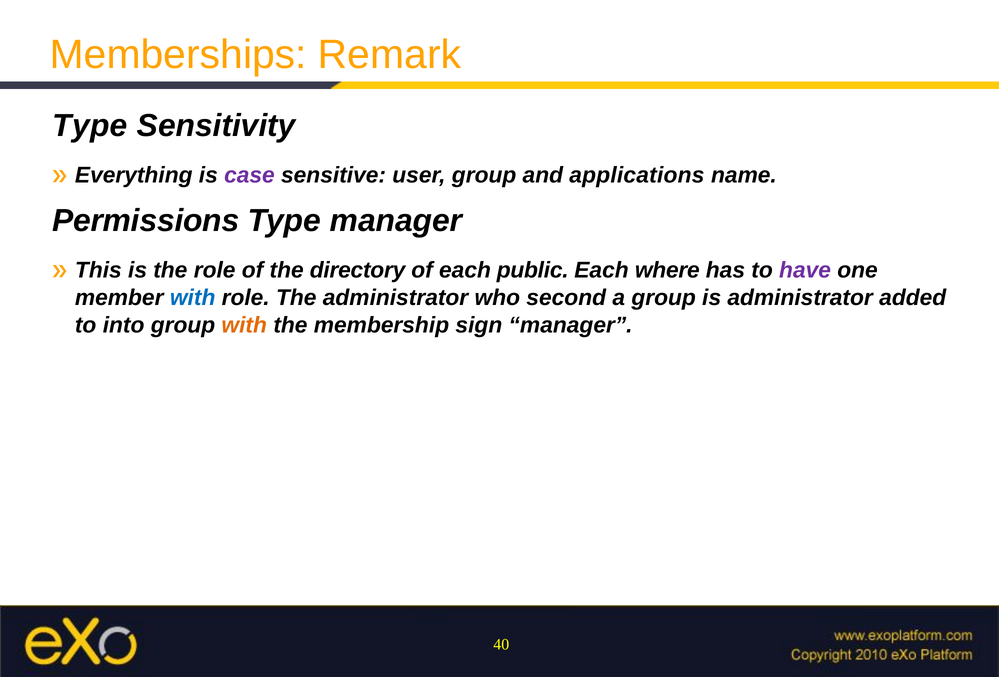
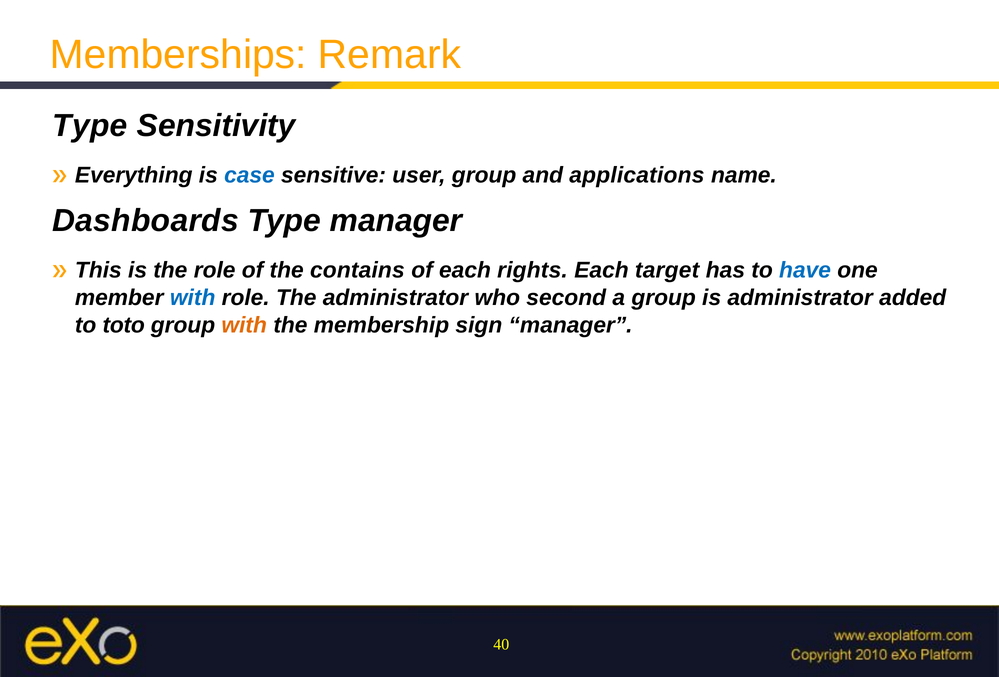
case colour: purple -> blue
Permissions: Permissions -> Dashboards
directory: directory -> contains
public: public -> rights
where: where -> target
have colour: purple -> blue
into: into -> toto
